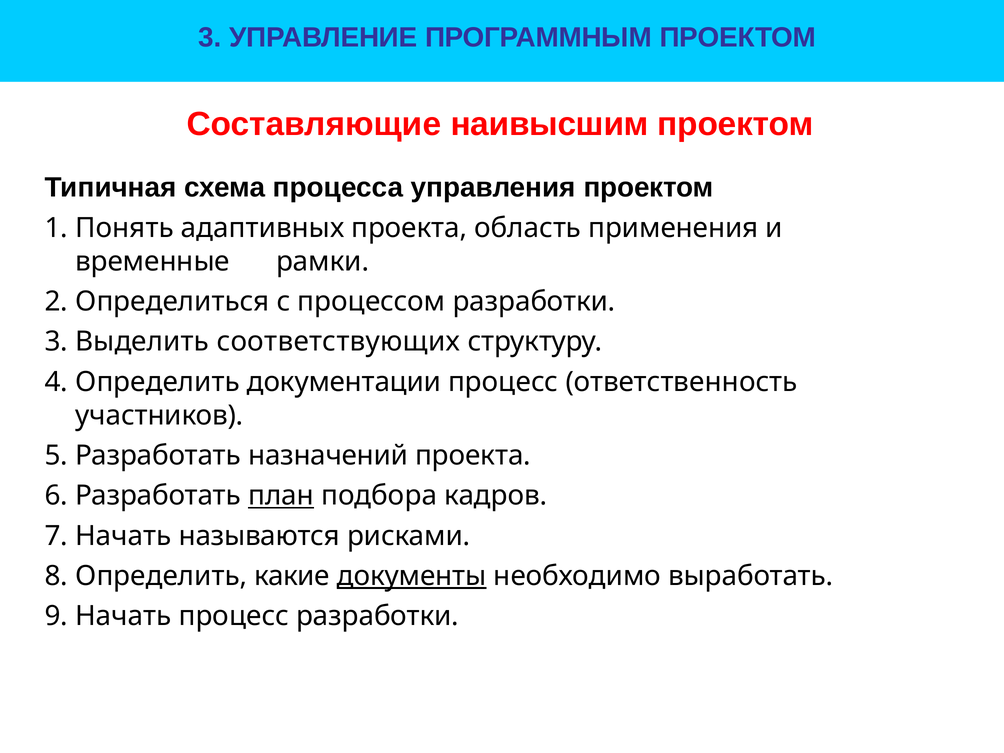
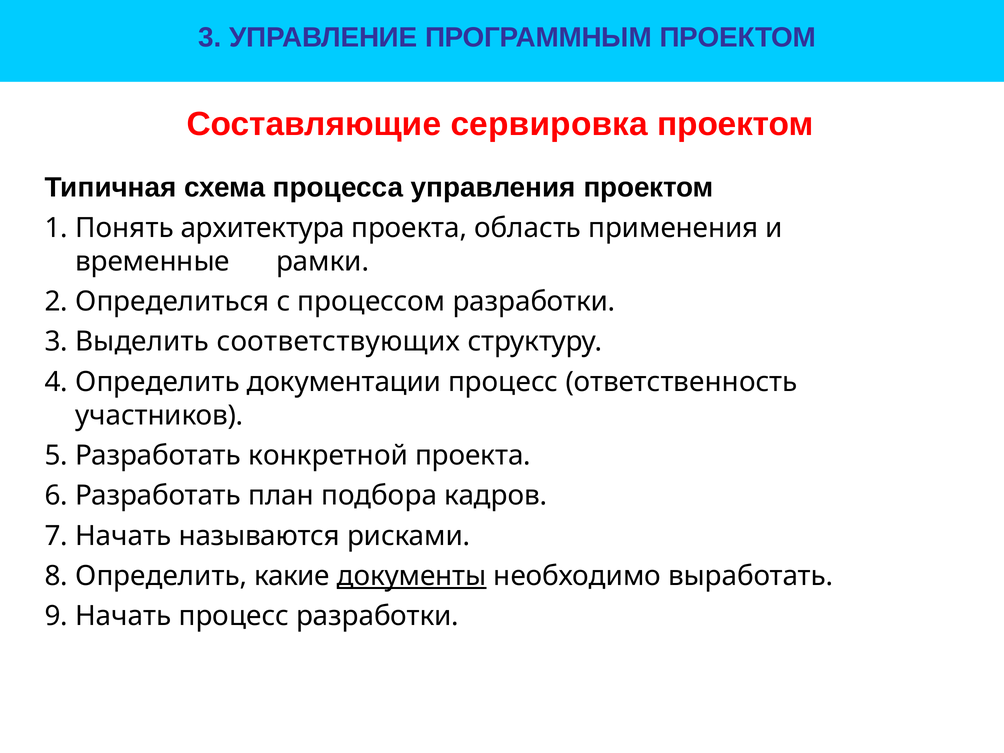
наивысшим: наивысшим -> сервировка
адаптивных: адаптивных -> архитектура
назначений: назначений -> конкретной
план underline: present -> none
